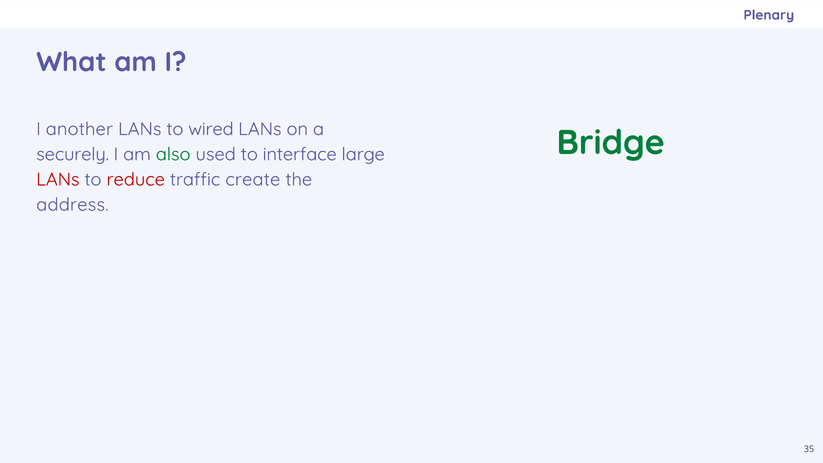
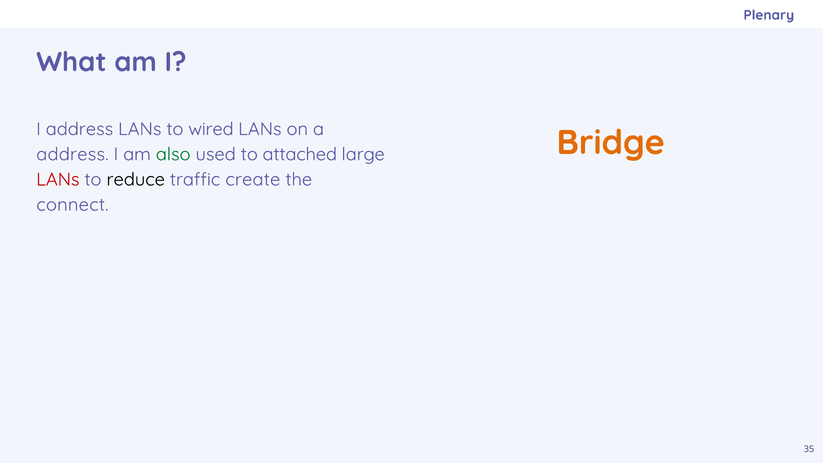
I another: another -> address
Bridge colour: green -> orange
securely at (73, 154): securely -> address
interface: interface -> attached
reduce colour: red -> black
address: address -> connect
